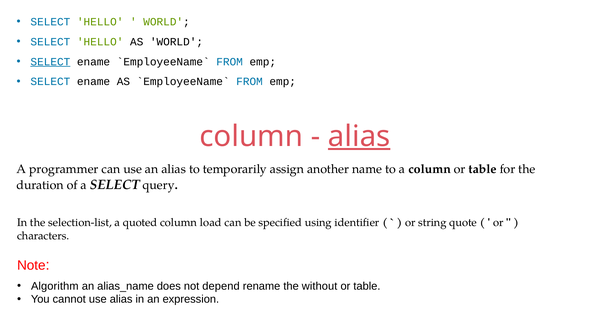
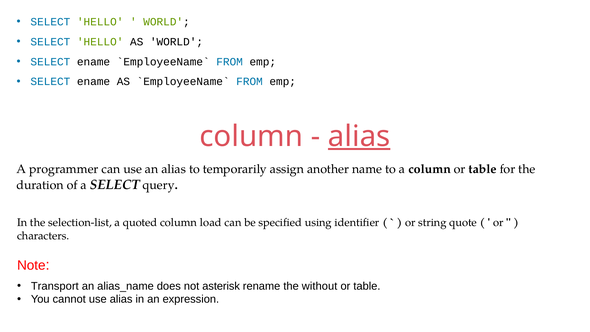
SELECT at (50, 62) underline: present -> none
Algorithm: Algorithm -> Transport
depend: depend -> asterisk
